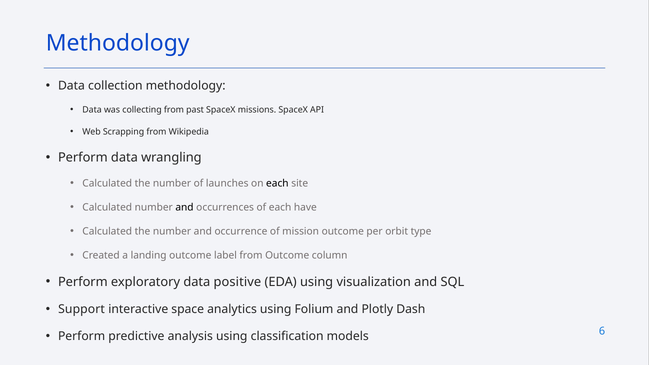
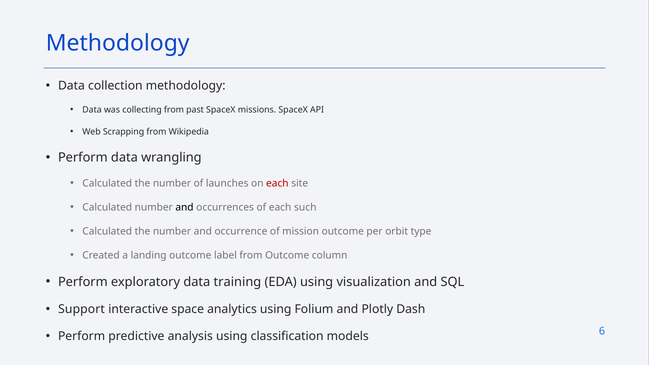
each at (277, 183) colour: black -> red
have: have -> such
positive: positive -> training
